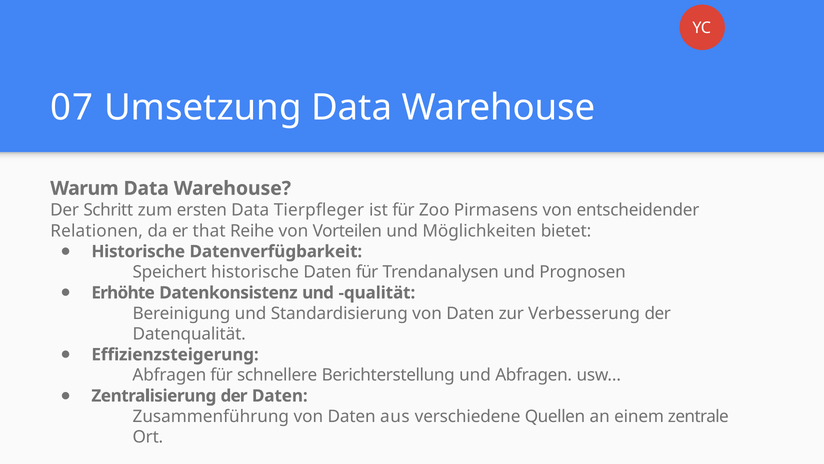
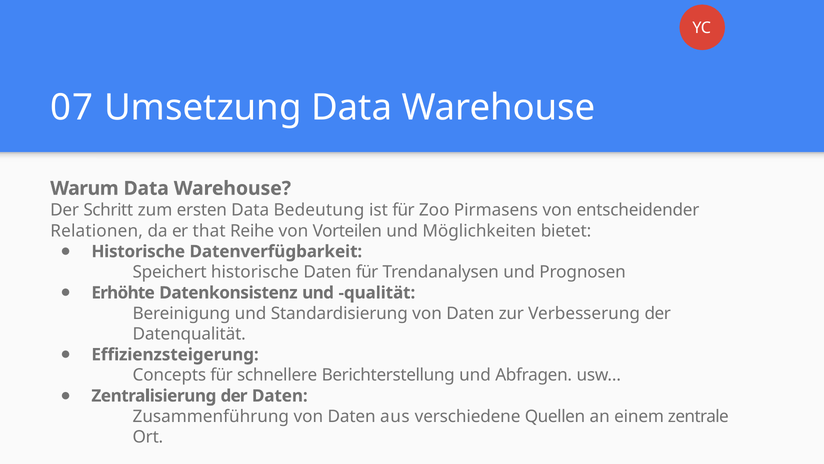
Tierpfleger: Tierpfleger -> Bedeutung
Abfragen at (169, 375): Abfragen -> Concepts
